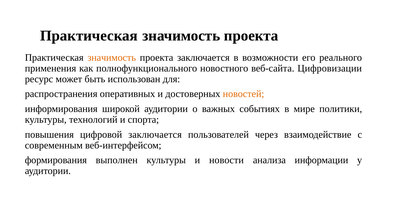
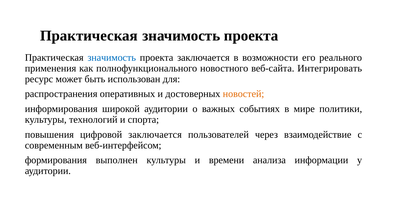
значимость at (112, 58) colour: orange -> blue
Цифровизации: Цифровизации -> Интегрировать
новости: новости -> времени
